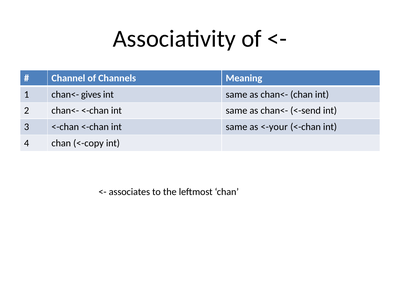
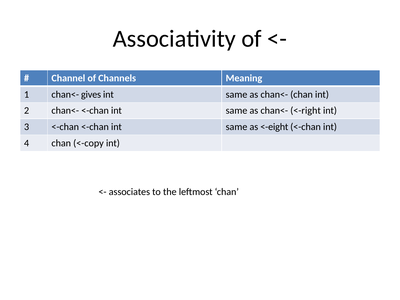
<-send: <-send -> <-right
<-your: <-your -> <-eight
